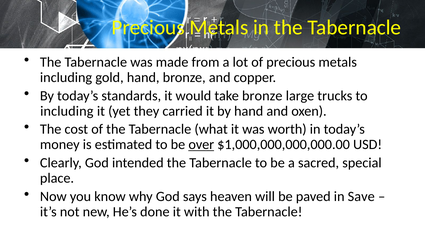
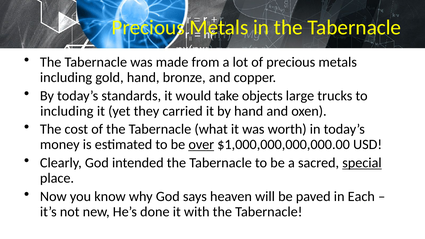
take bronze: bronze -> objects
special underline: none -> present
Save: Save -> Each
